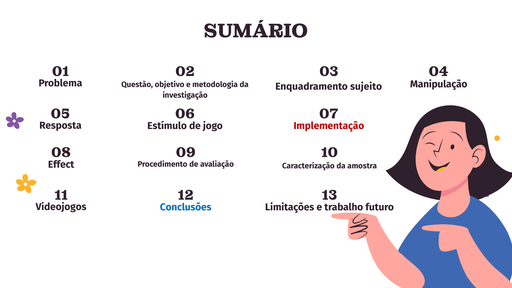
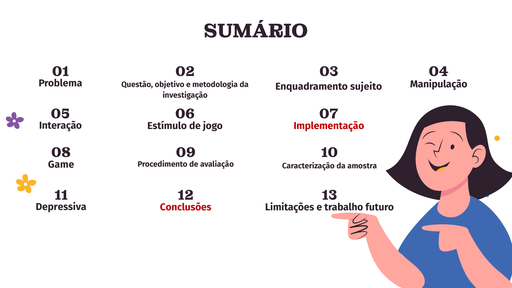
Resposta: Resposta -> Interação
Effect: Effect -> Game
Videojogos: Videojogos -> Depressiva
Conclusões colour: blue -> red
